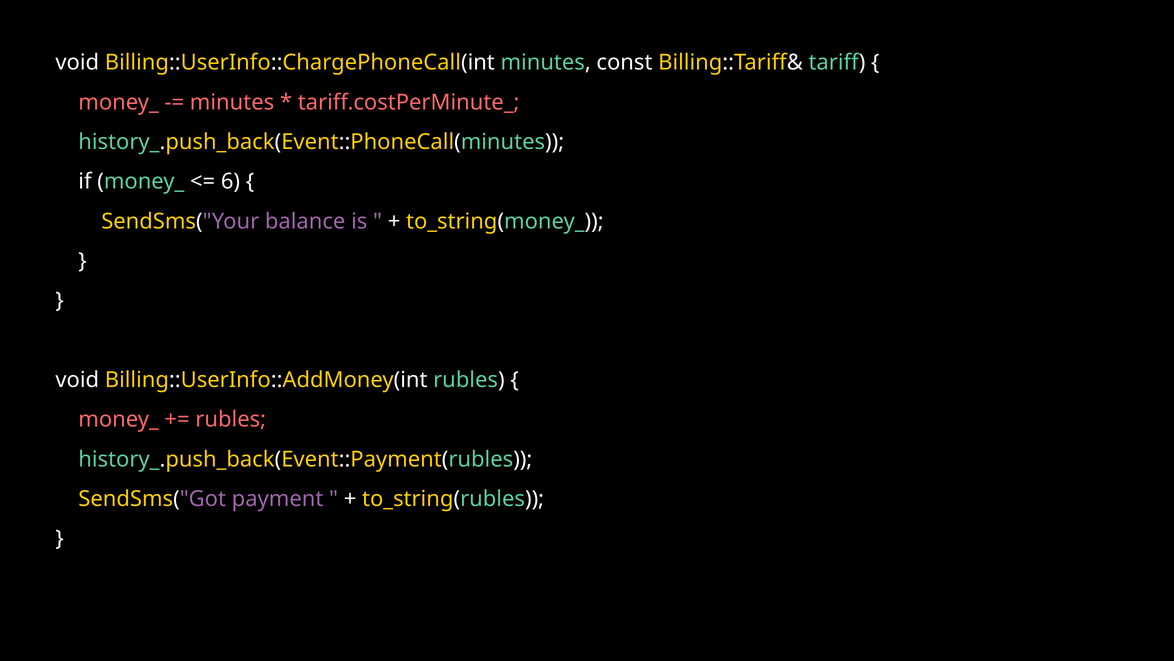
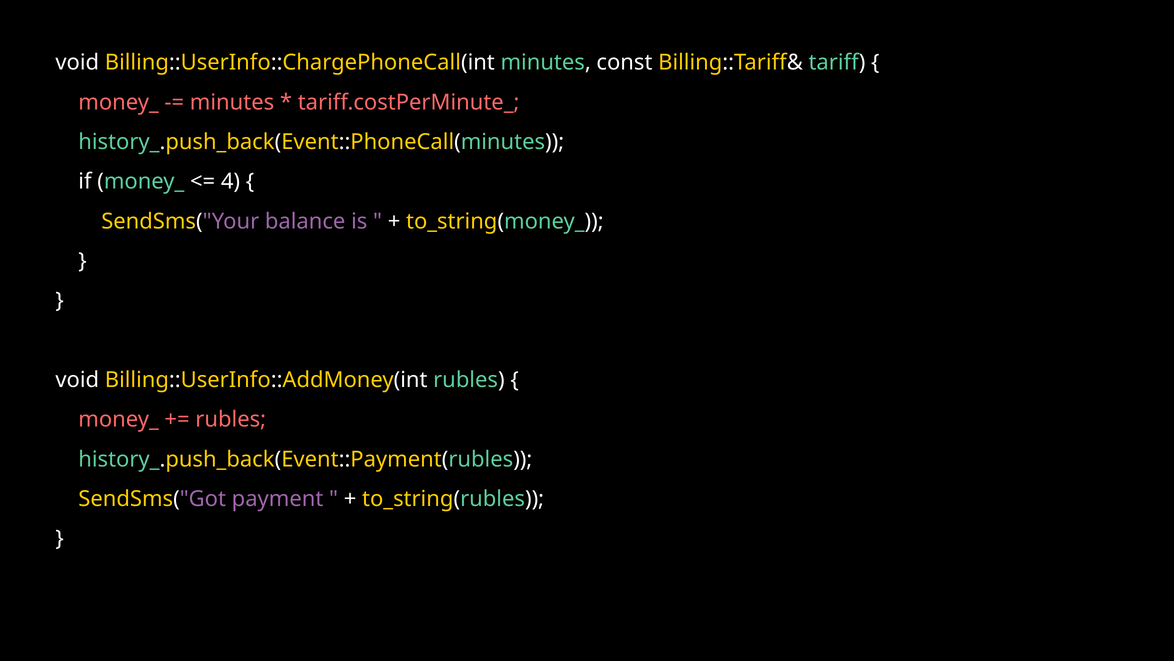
6: 6 -> 4
